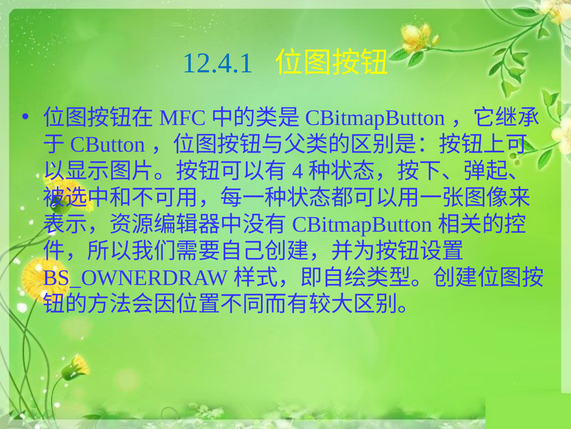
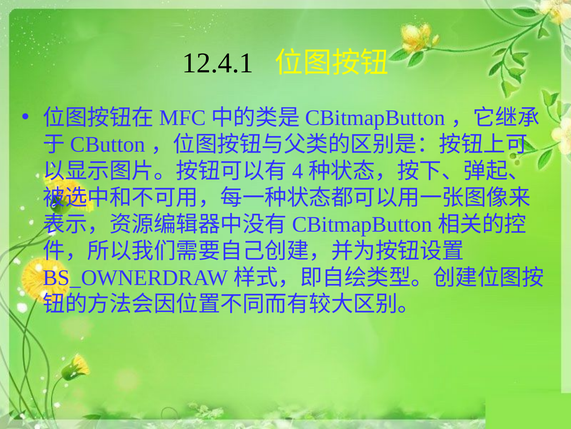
12.4.1 colour: blue -> black
